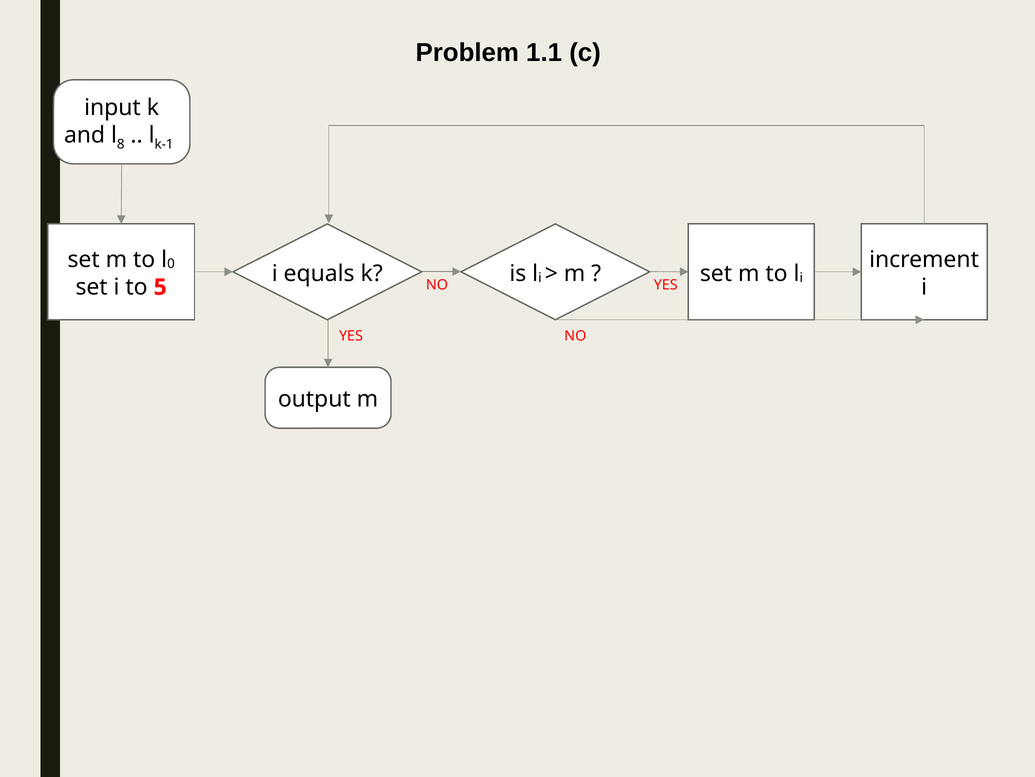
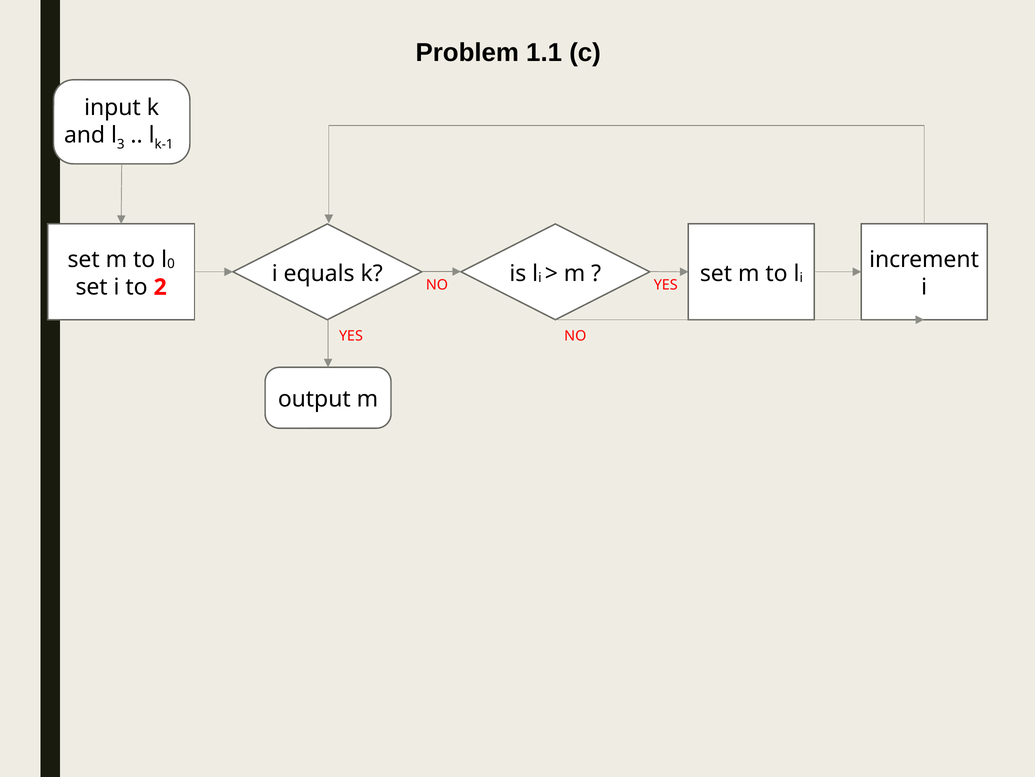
8: 8 -> 3
5: 5 -> 2
